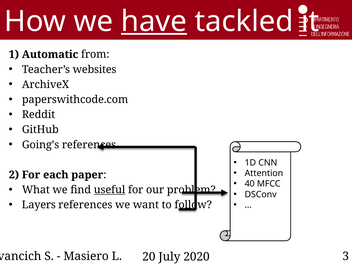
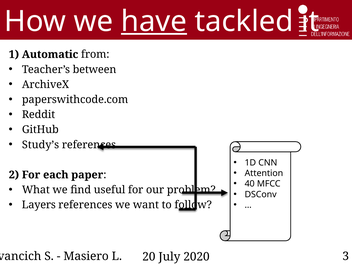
websites: websites -> between
Going’s: Going’s -> Study’s
useful underline: present -> none
